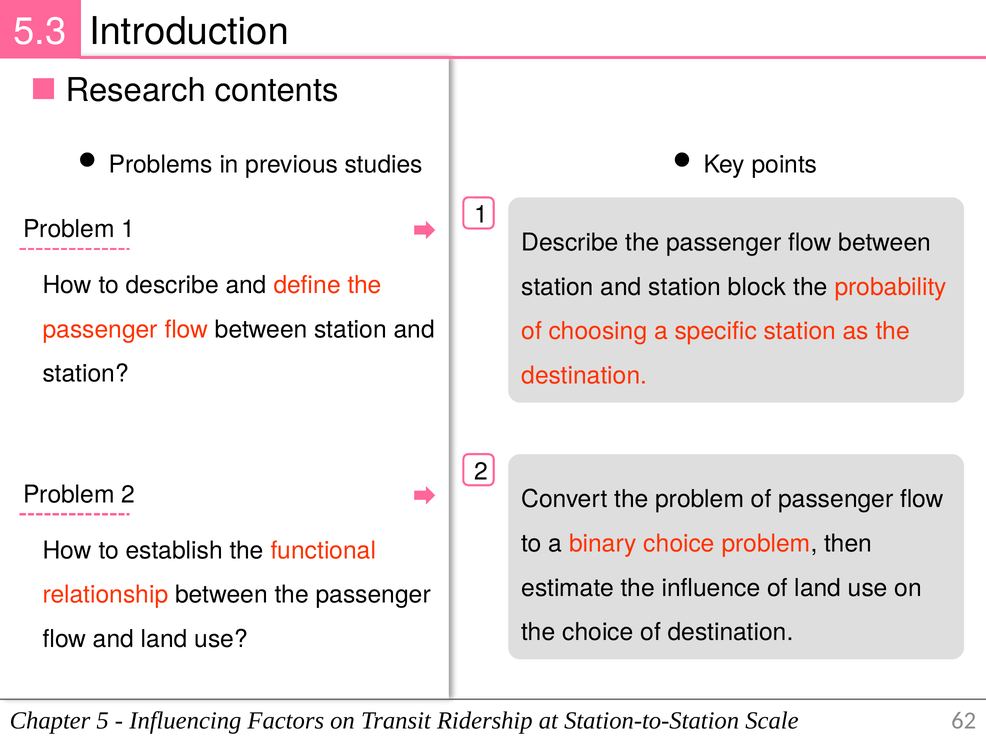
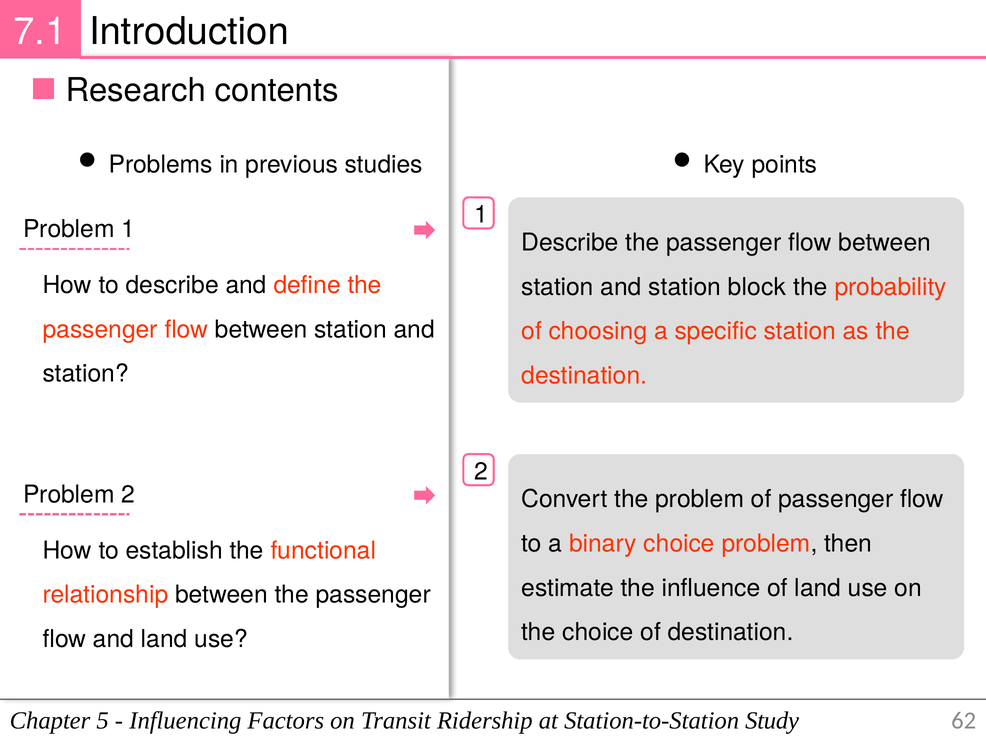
5.3: 5.3 -> 7.1
Scale: Scale -> Study
